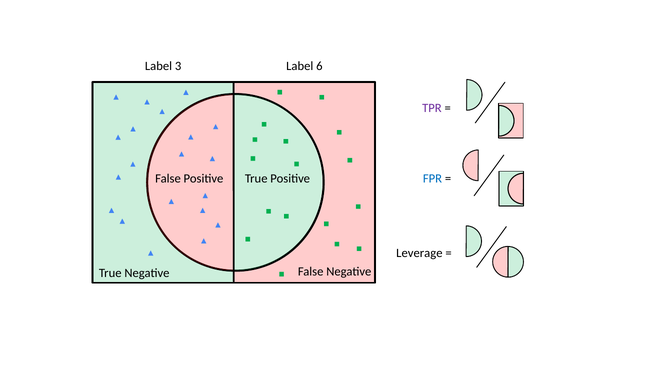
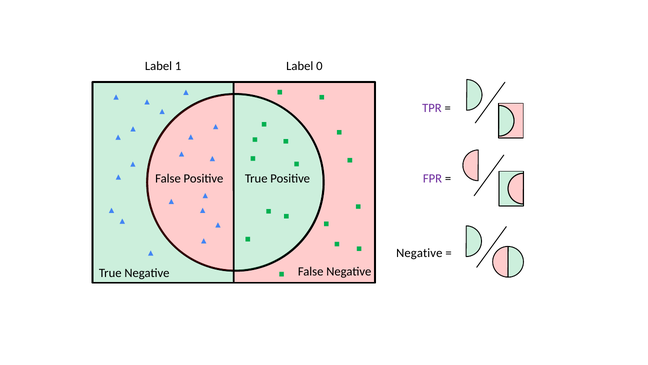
3: 3 -> 1
6: 6 -> 0
FPR colour: blue -> purple
Leverage at (419, 253): Leverage -> Negative
